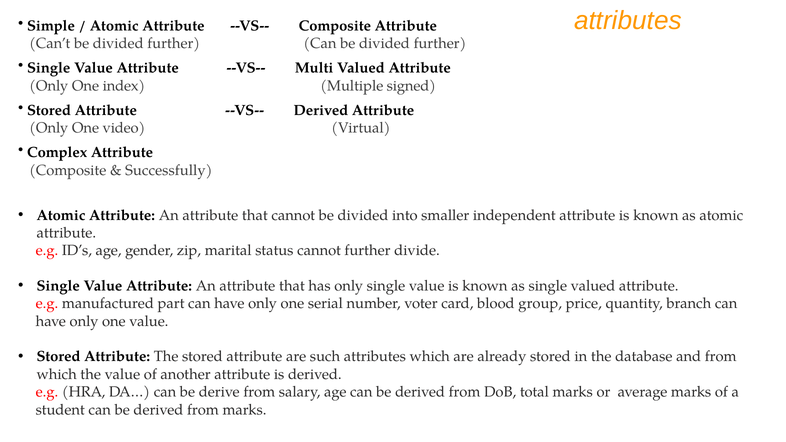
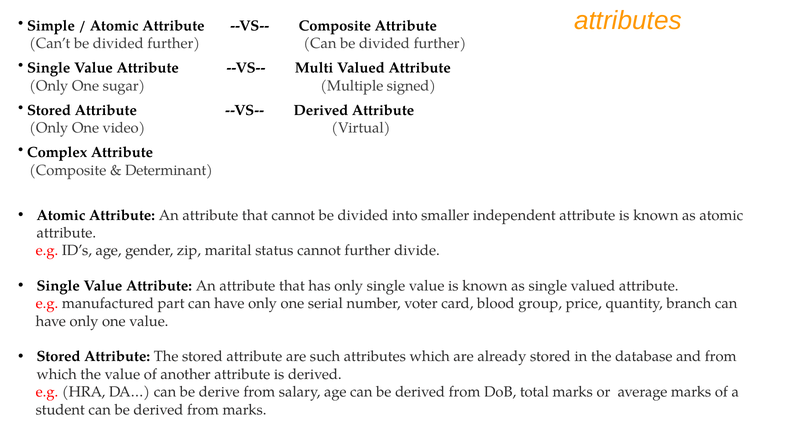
index: index -> sugar
Successfully: Successfully -> Determinant
